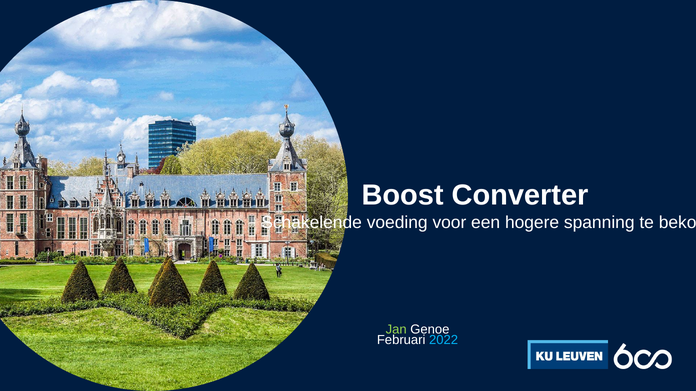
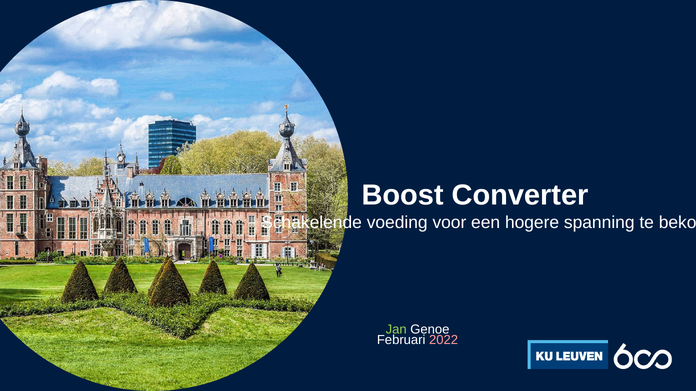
2022 colour: light blue -> pink
